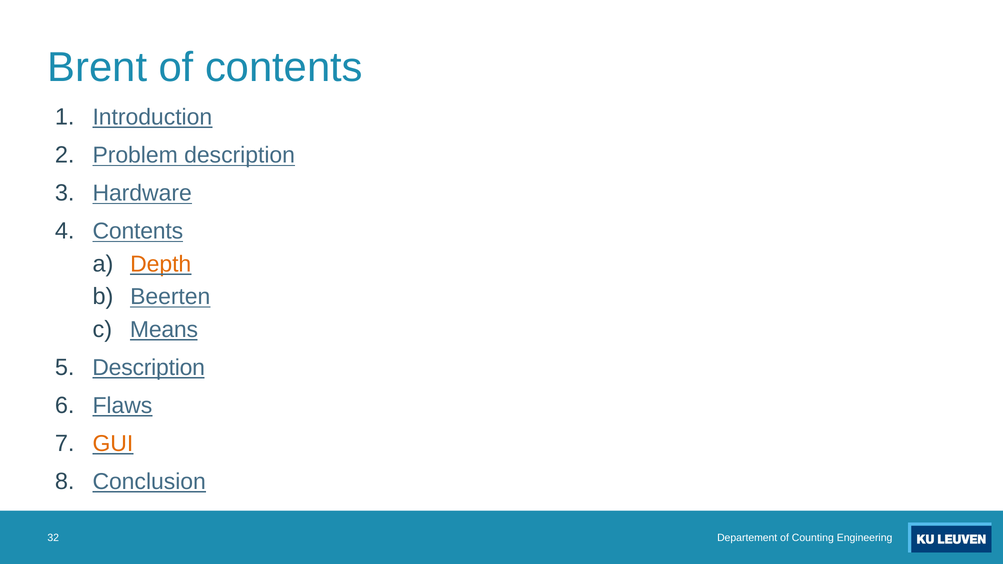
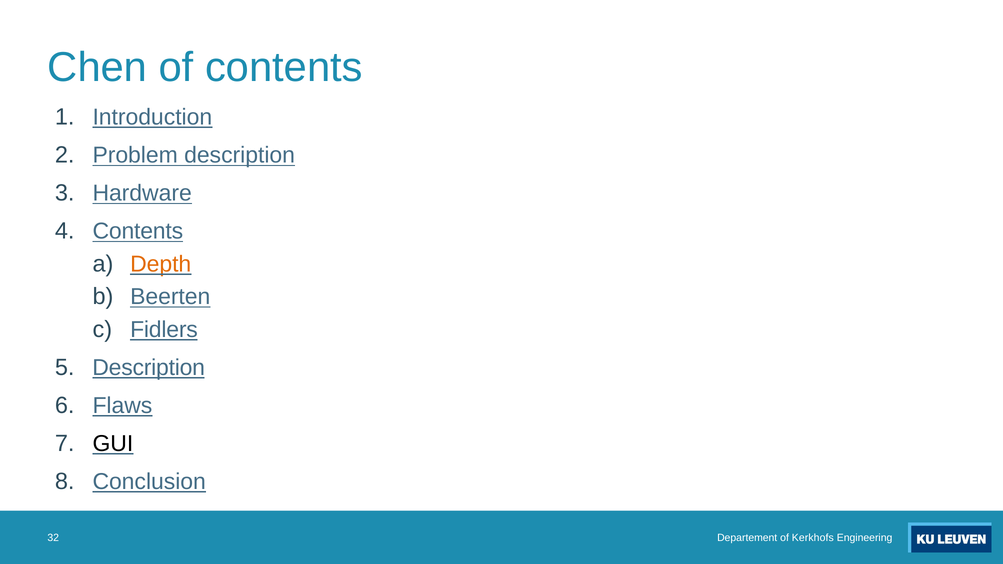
Brent: Brent -> Chen
Means: Means -> Fidlers
GUI colour: orange -> black
Counting: Counting -> Kerkhofs
